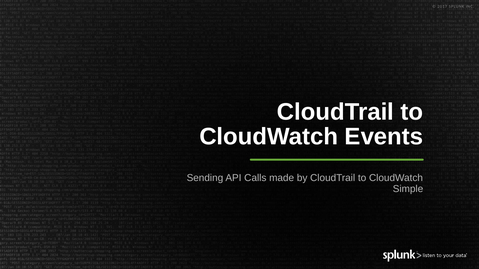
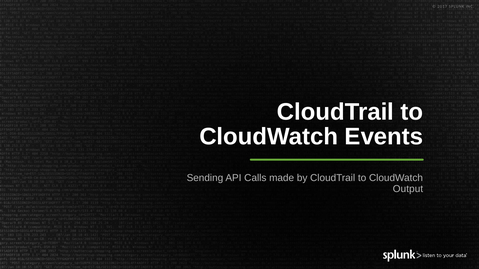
Simple: Simple -> Output
